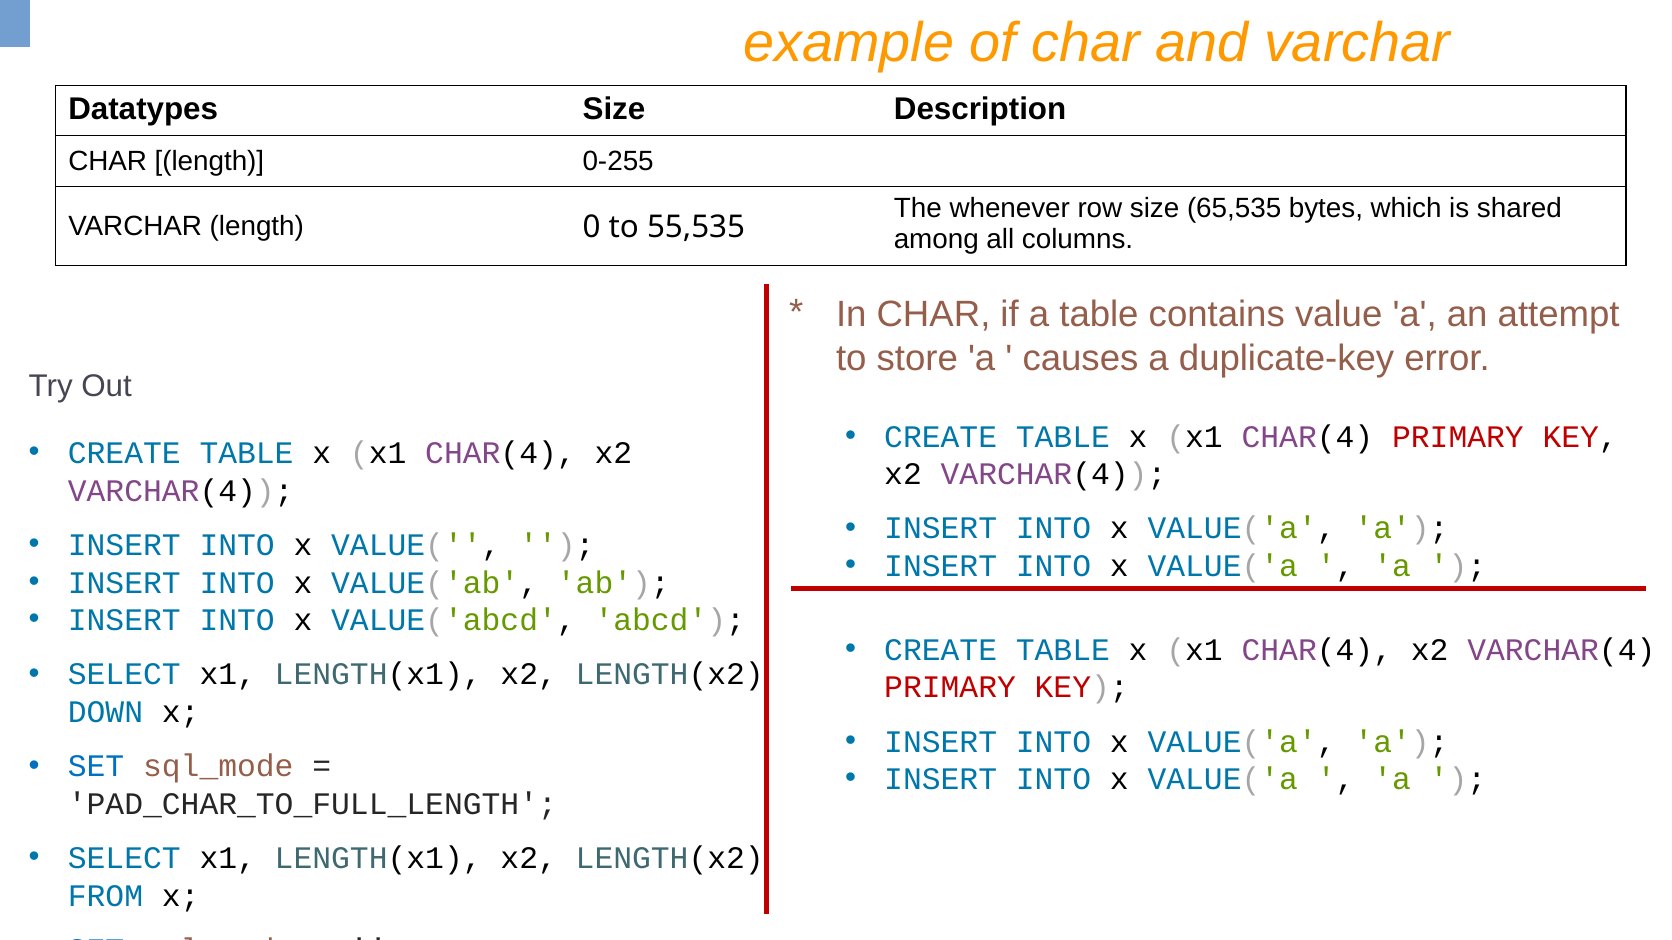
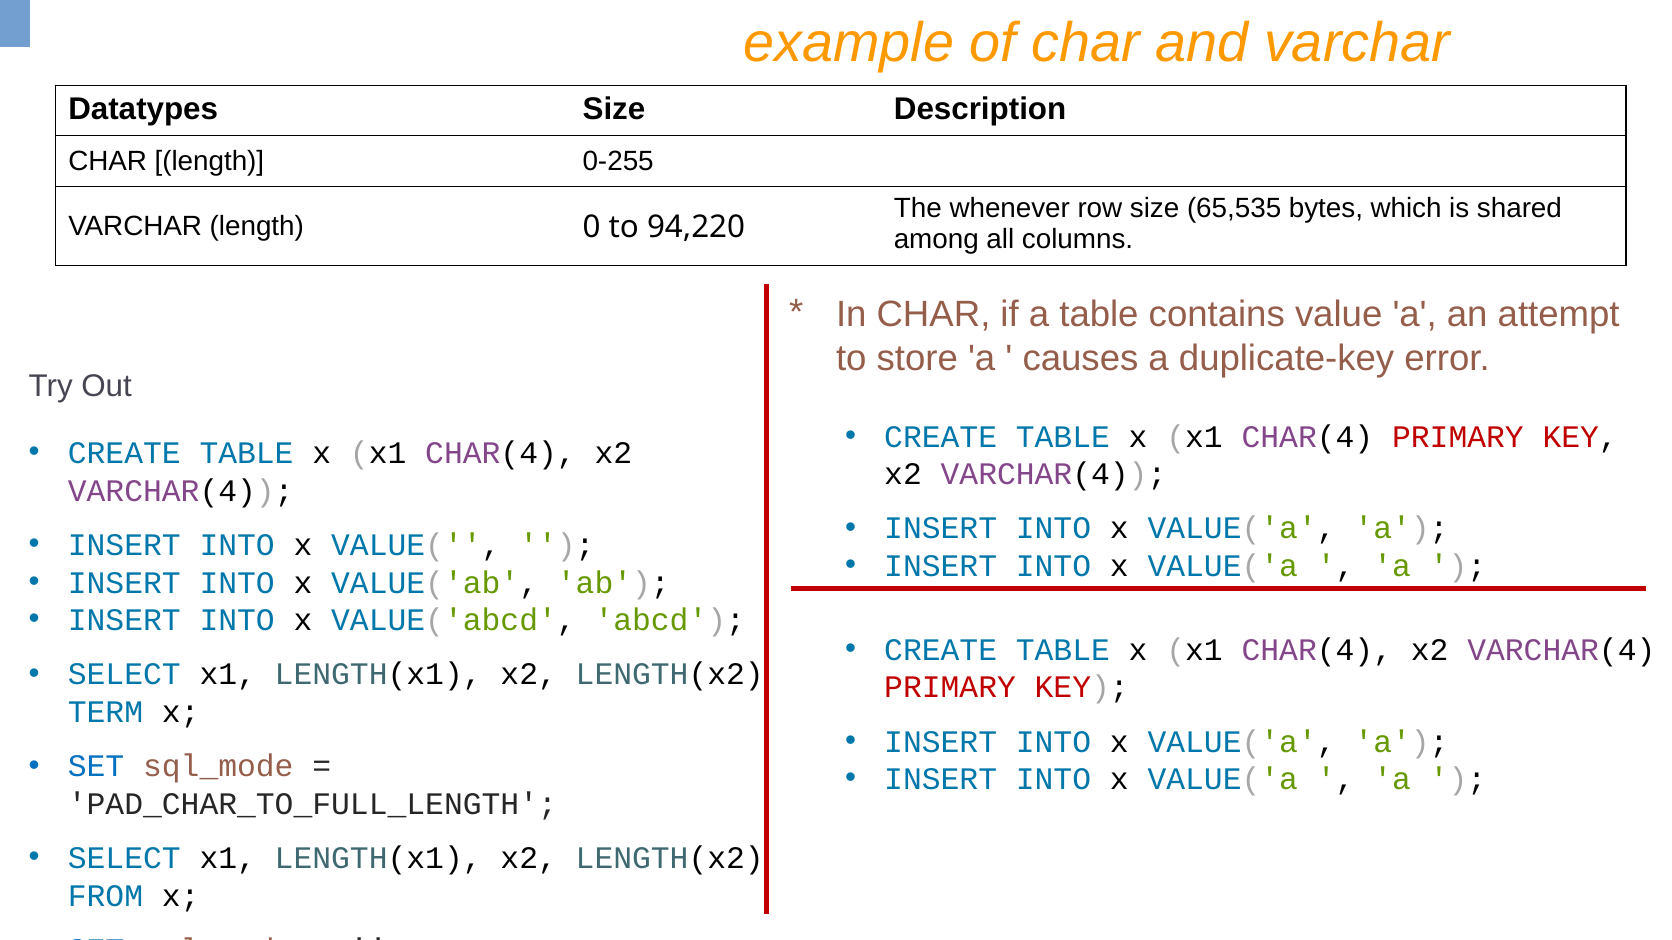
55,535: 55,535 -> 94,220
DOWN: DOWN -> TERM
